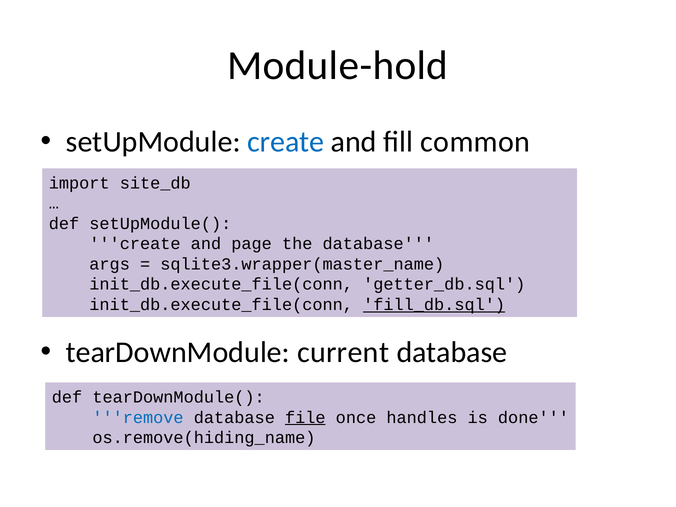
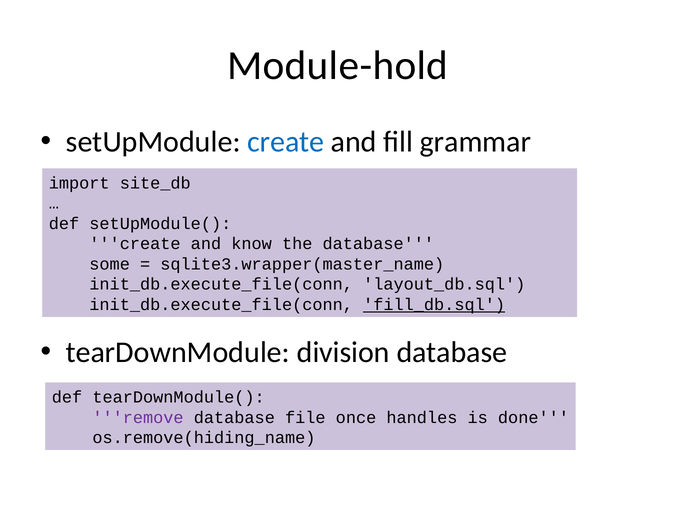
common: common -> grammar
page: page -> know
args: args -> some
getter_db.sql: getter_db.sql -> layout_db.sql
current: current -> division
remove colour: blue -> purple
file underline: present -> none
